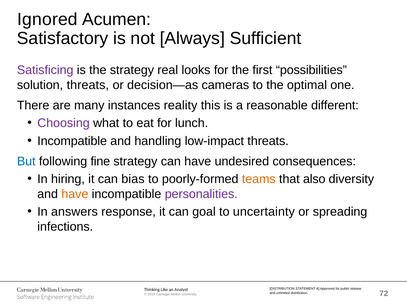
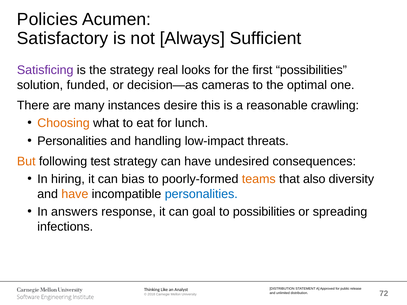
Ignored: Ignored -> Policies
solution threats: threats -> funded
reality: reality -> desire
different: different -> crawling
Choosing colour: purple -> orange
Incompatible at (72, 141): Incompatible -> Personalities
But colour: blue -> orange
fine: fine -> test
personalities at (201, 194) colour: purple -> blue
to uncertainty: uncertainty -> possibilities
